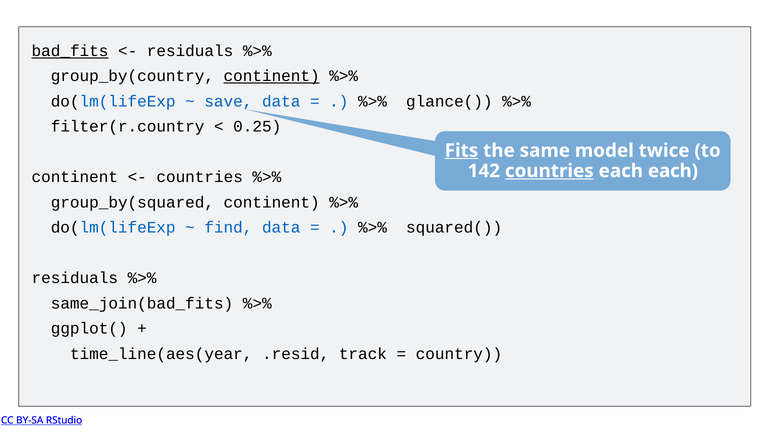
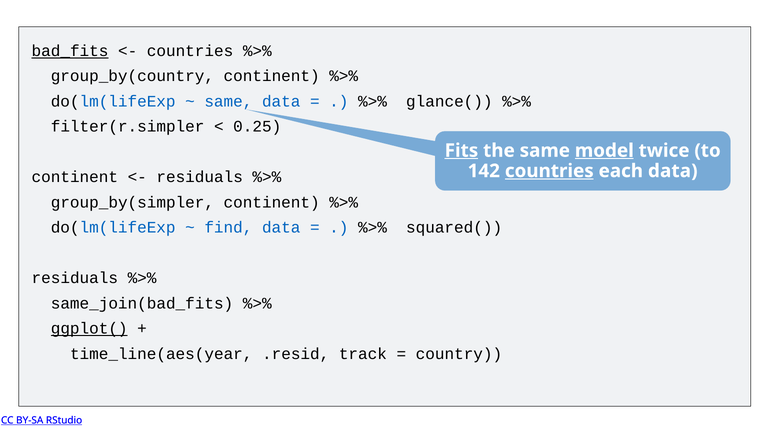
residuals at (190, 51): residuals -> countries
continent at (272, 76) underline: present -> none
save at (228, 101): save -> same
filter(r.country: filter(r.country -> filter(r.simpler
model underline: none -> present
each each: each -> data
countries at (200, 177): countries -> residuals
group_by(squared: group_by(squared -> group_by(simpler
ggplot( underline: none -> present
